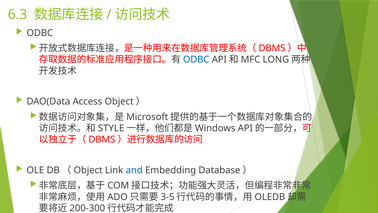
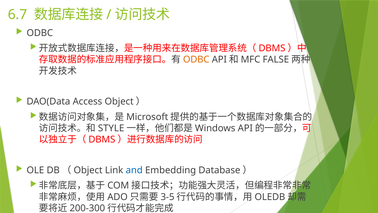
6.3: 6.3 -> 6.7
ODBC at (196, 60) colour: blue -> orange
LONG: LONG -> FALSE
